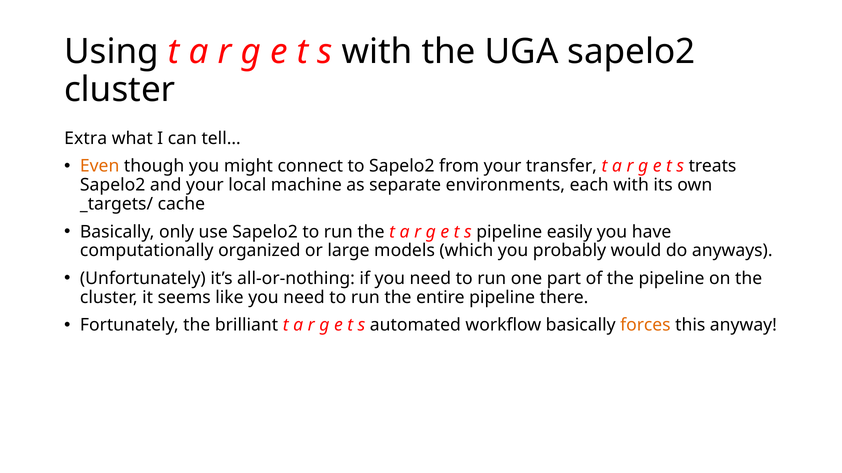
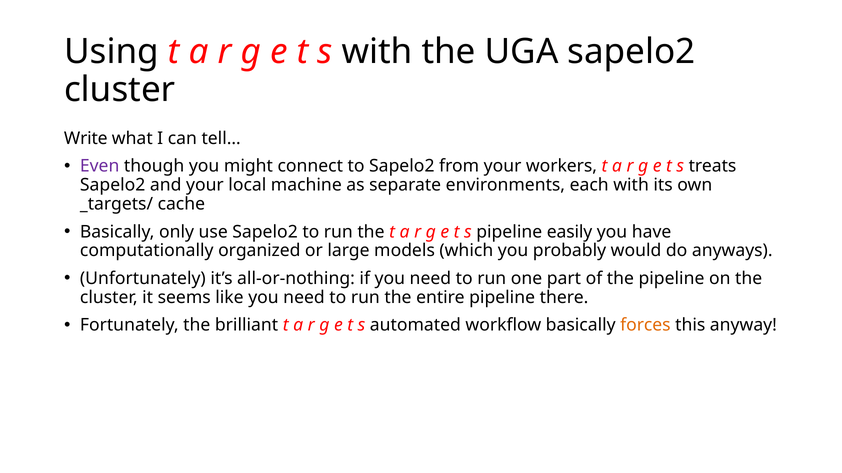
Extra: Extra -> Write
Even colour: orange -> purple
transfer: transfer -> workers
